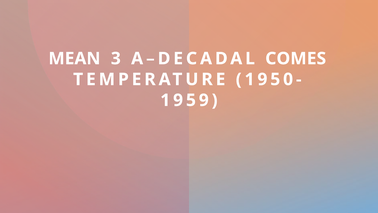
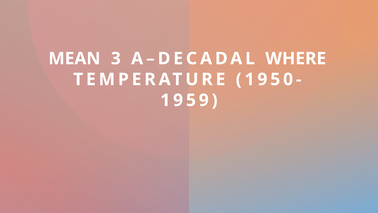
COMES: COMES -> WHERE
